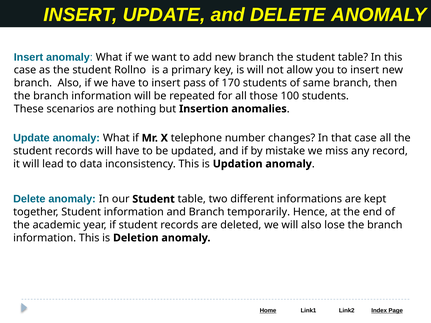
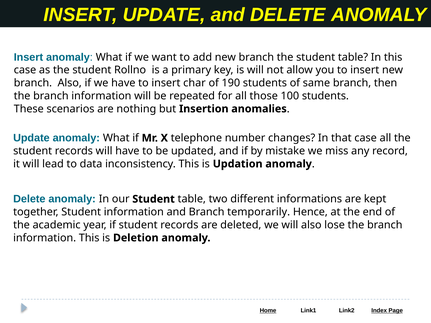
pass: pass -> char
170: 170 -> 190
